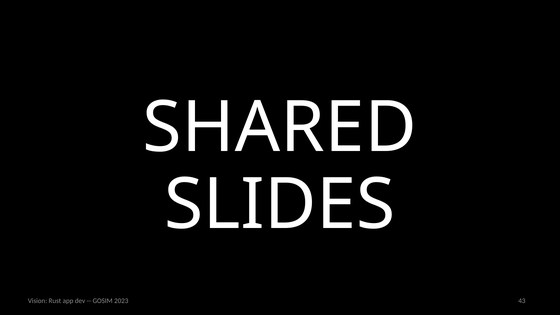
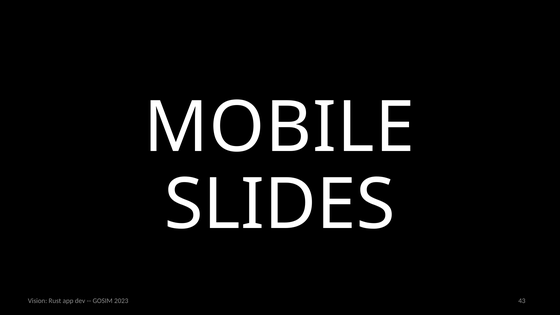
SHARED: SHARED -> MOBILE
